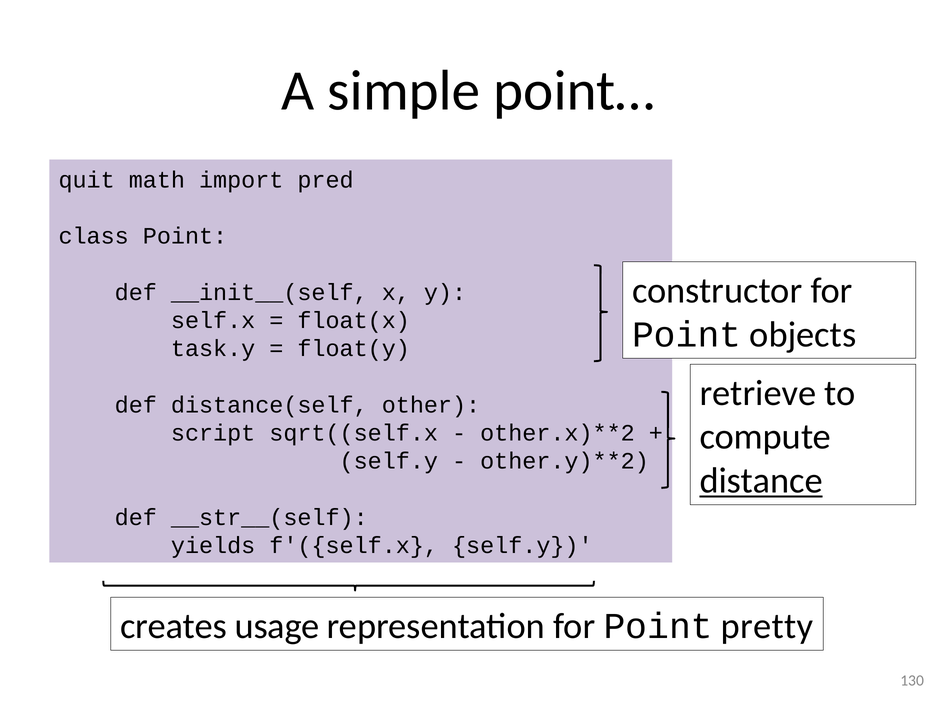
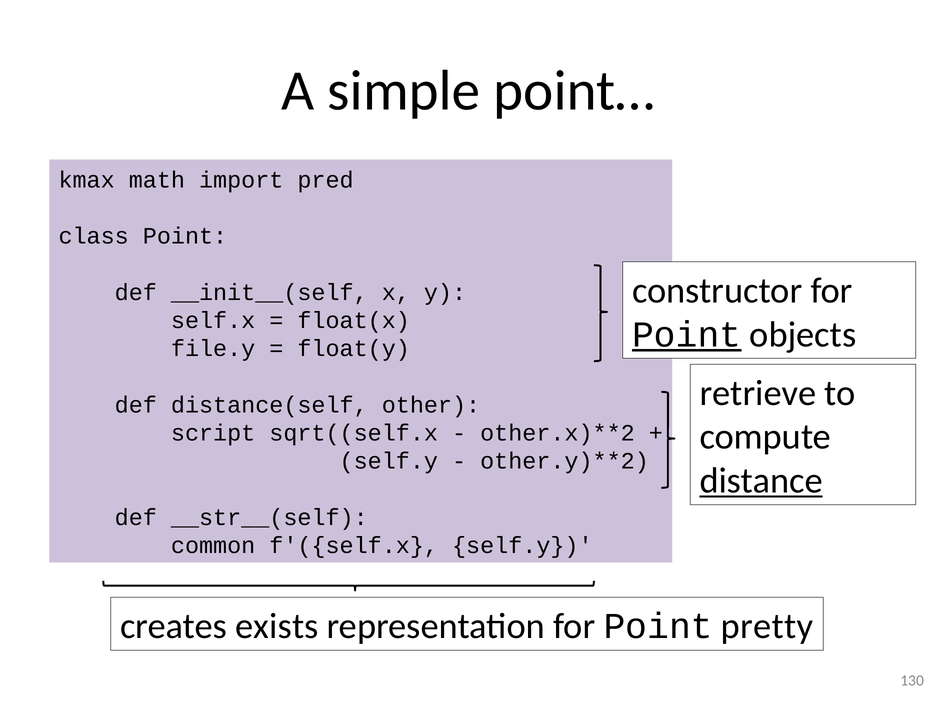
quit: quit -> kmax
Point at (687, 334) underline: none -> present
task.y: task.y -> file.y
yields: yields -> common
usage: usage -> exists
